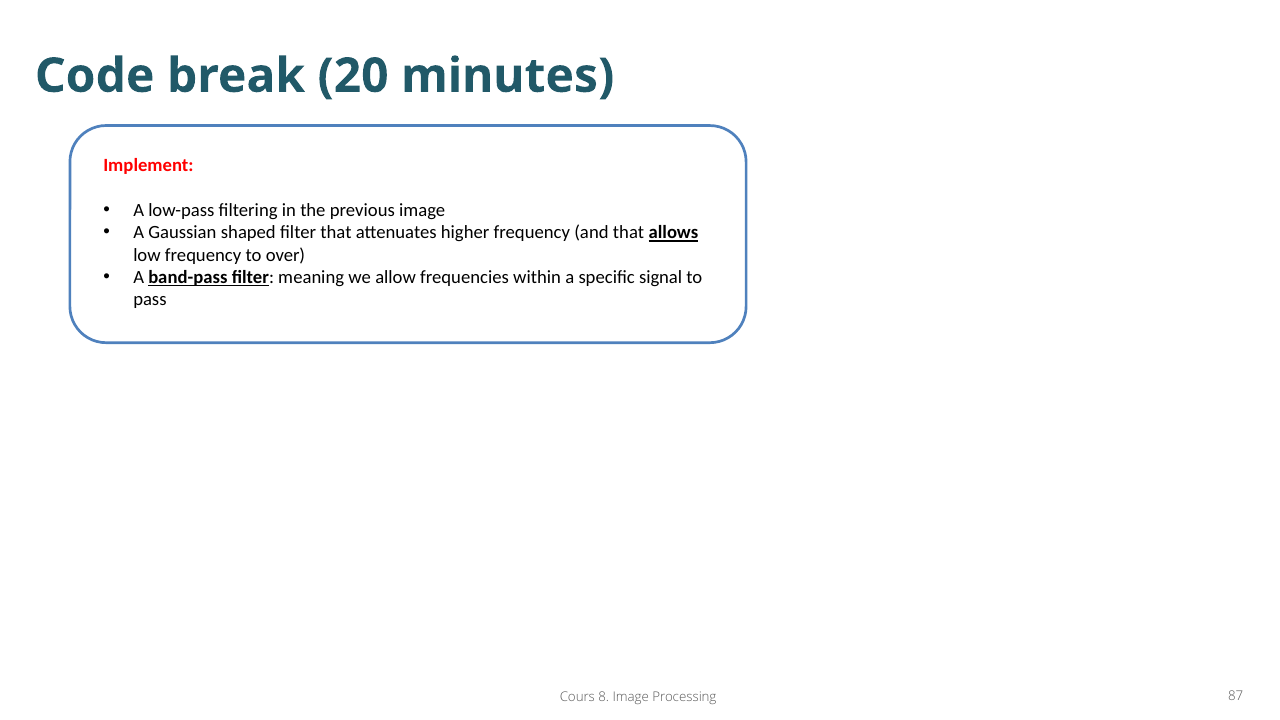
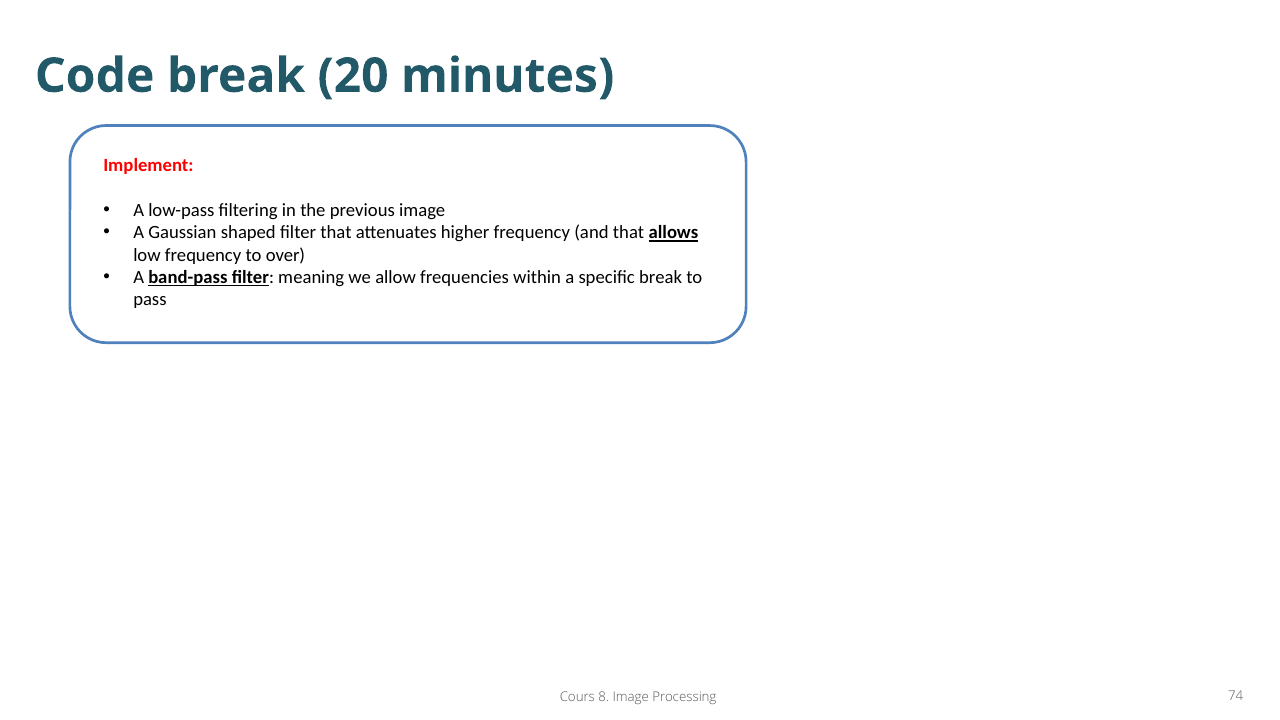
specific signal: signal -> break
87: 87 -> 74
